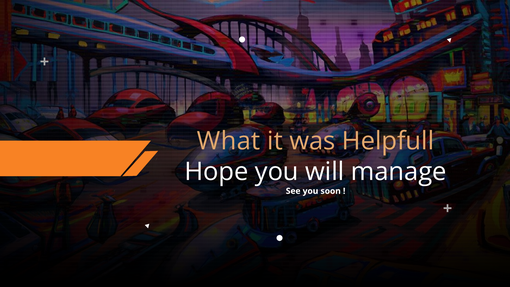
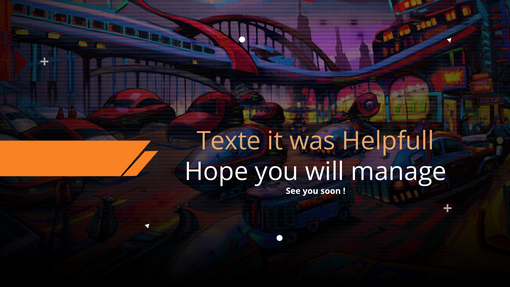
What: What -> Texte
